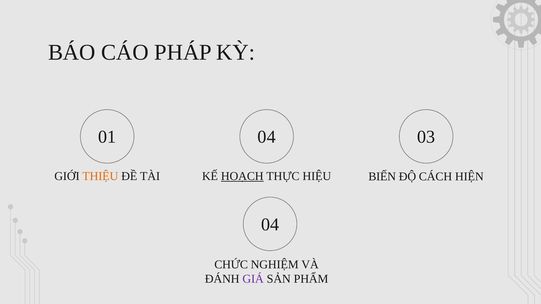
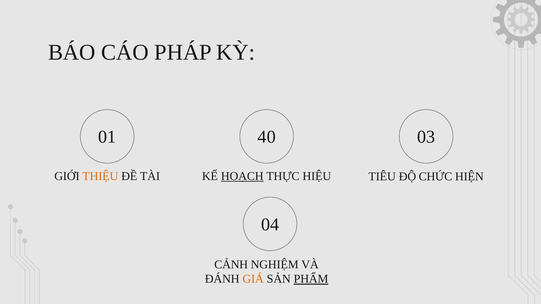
01 04: 04 -> 40
BIẾN: BIẾN -> TIÊU
CÁCH: CÁCH -> CHỨC
CHỨC: CHỨC -> CẢNH
GIÁ colour: purple -> orange
PHẨM underline: none -> present
